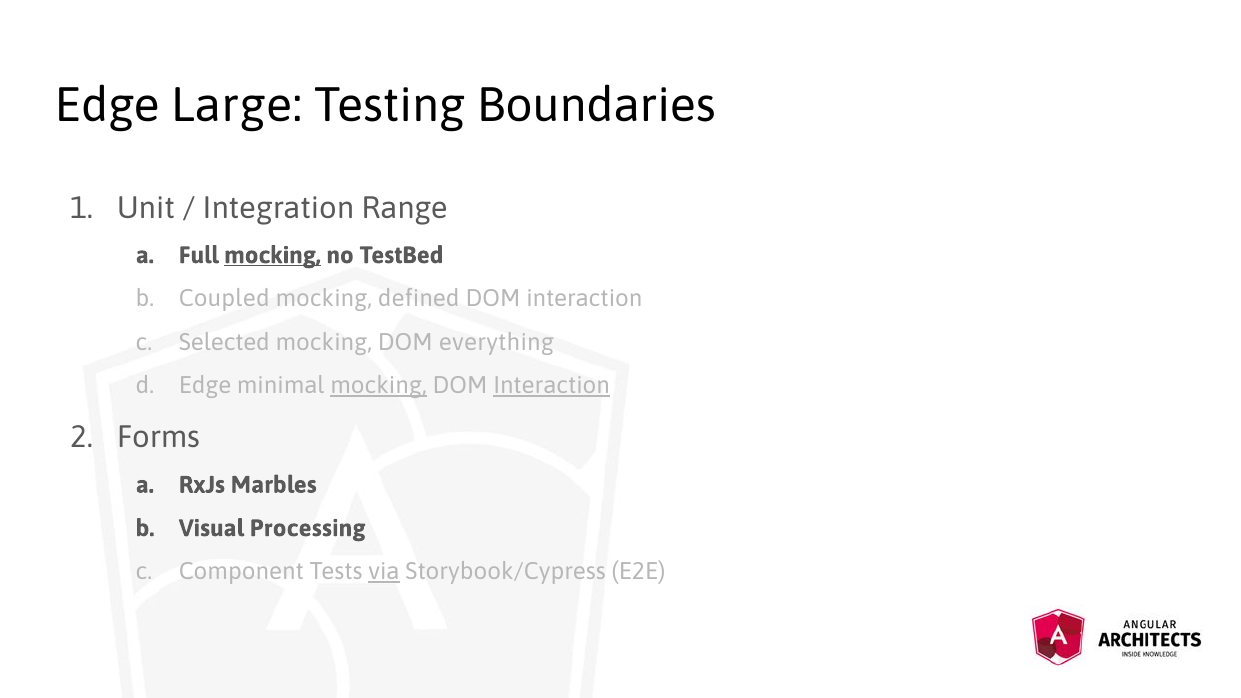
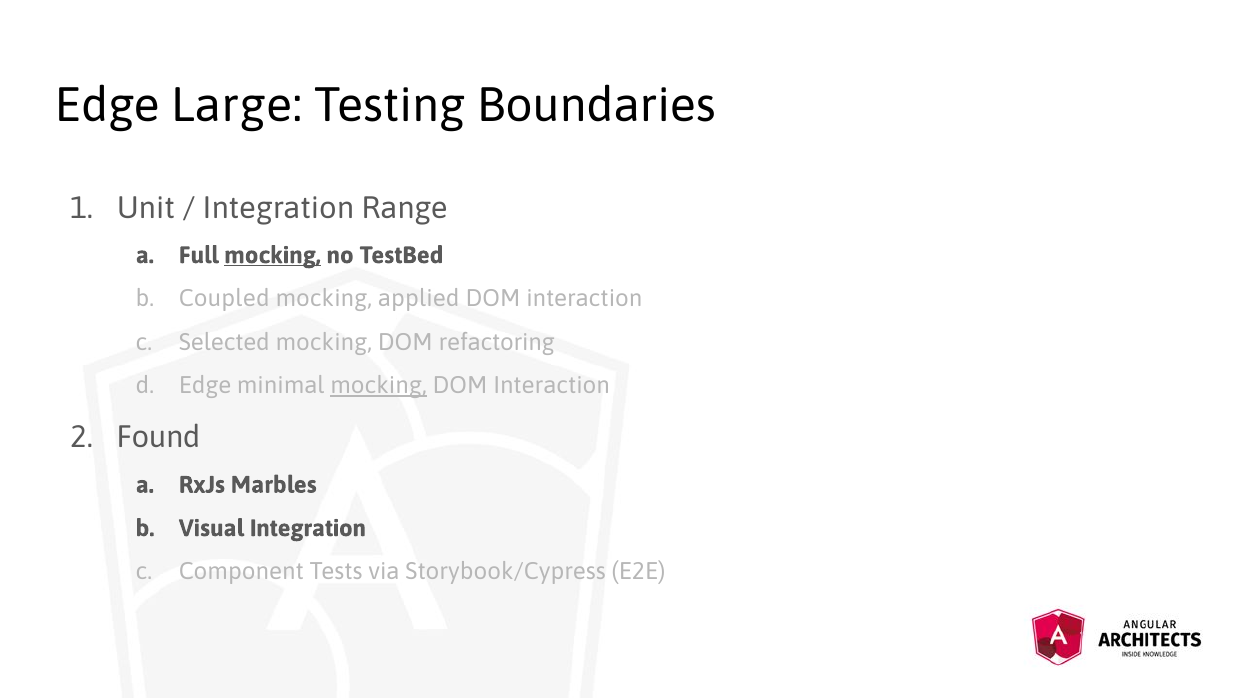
defined: defined -> applied
everything: everything -> refactoring
Interaction at (552, 386) underline: present -> none
Forms: Forms -> Found
Visual Processing: Processing -> Integration
via underline: present -> none
